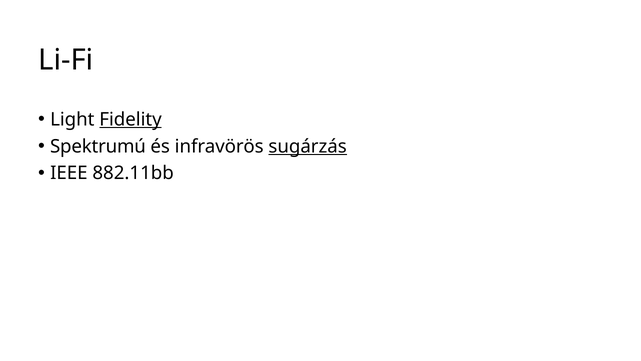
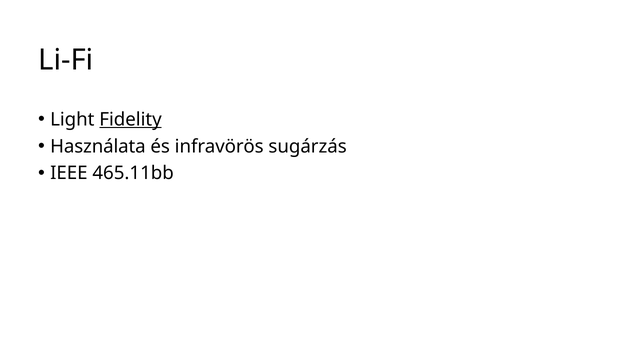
Spektrumú: Spektrumú -> Használata
sugárzás underline: present -> none
882.11bb: 882.11bb -> 465.11bb
